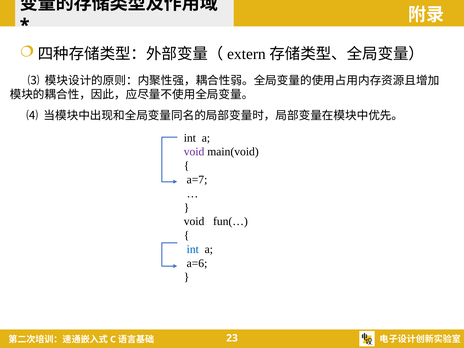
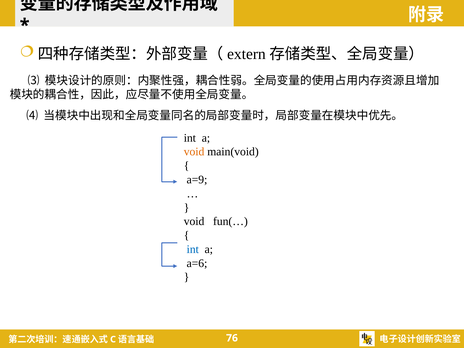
void at (194, 152) colour: purple -> orange
a=7: a=7 -> a=9
23: 23 -> 76
